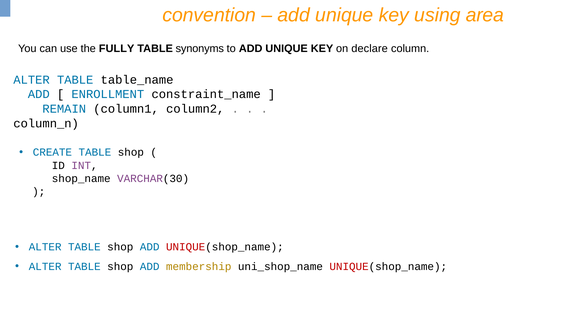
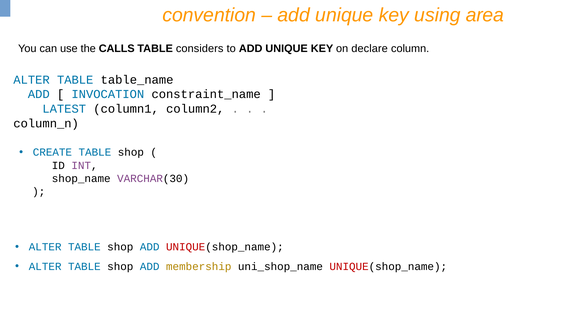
FULLY: FULLY -> CALLS
synonyms: synonyms -> considers
ENROLLMENT: ENROLLMENT -> INVOCATION
REMAIN: REMAIN -> LATEST
